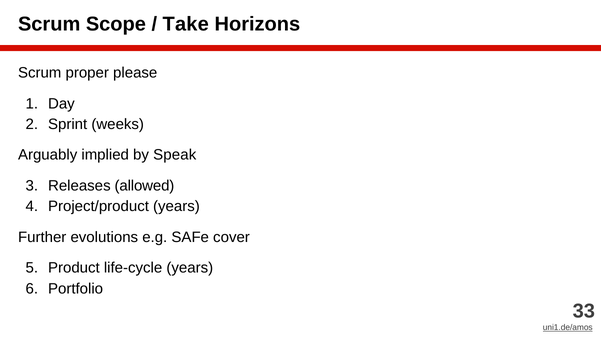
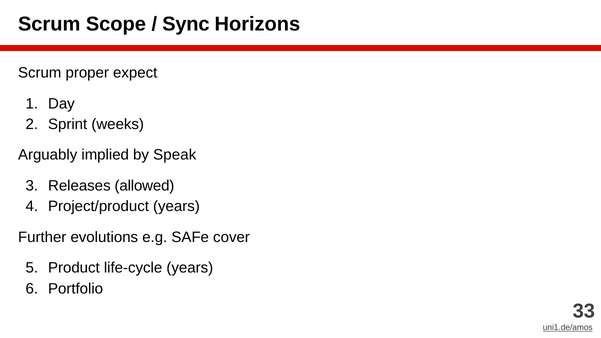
Take: Take -> Sync
please: please -> expect
